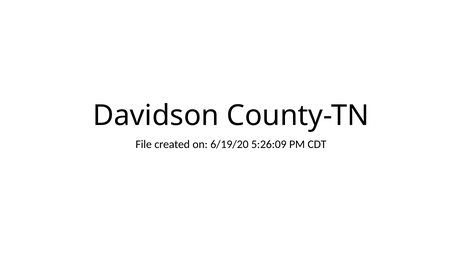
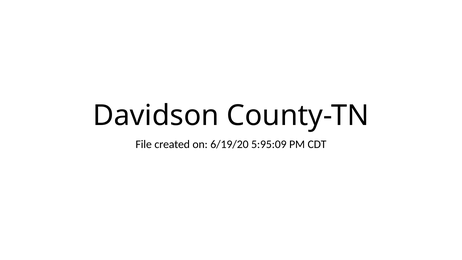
5:26:09: 5:26:09 -> 5:95:09
